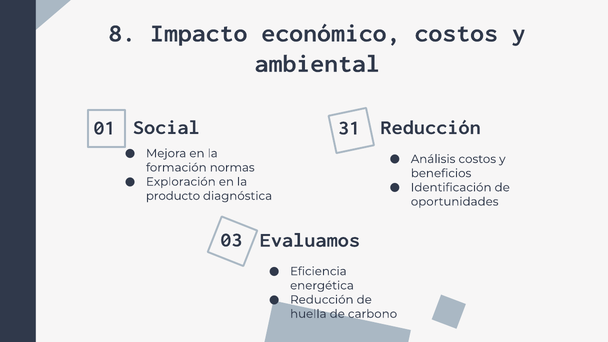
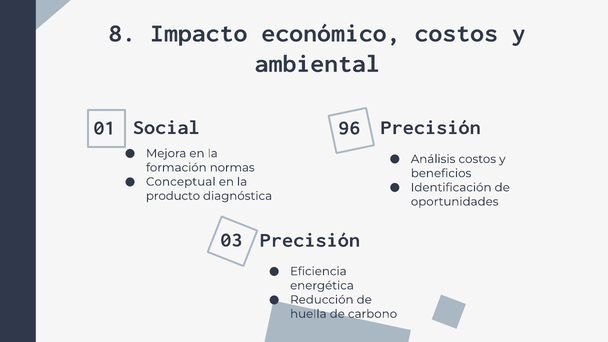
Reducción at (431, 127): Reducción -> Precisión
31: 31 -> 96
Exploración: Exploración -> Conceptual
Evaluamos at (310, 240): Evaluamos -> Precisión
